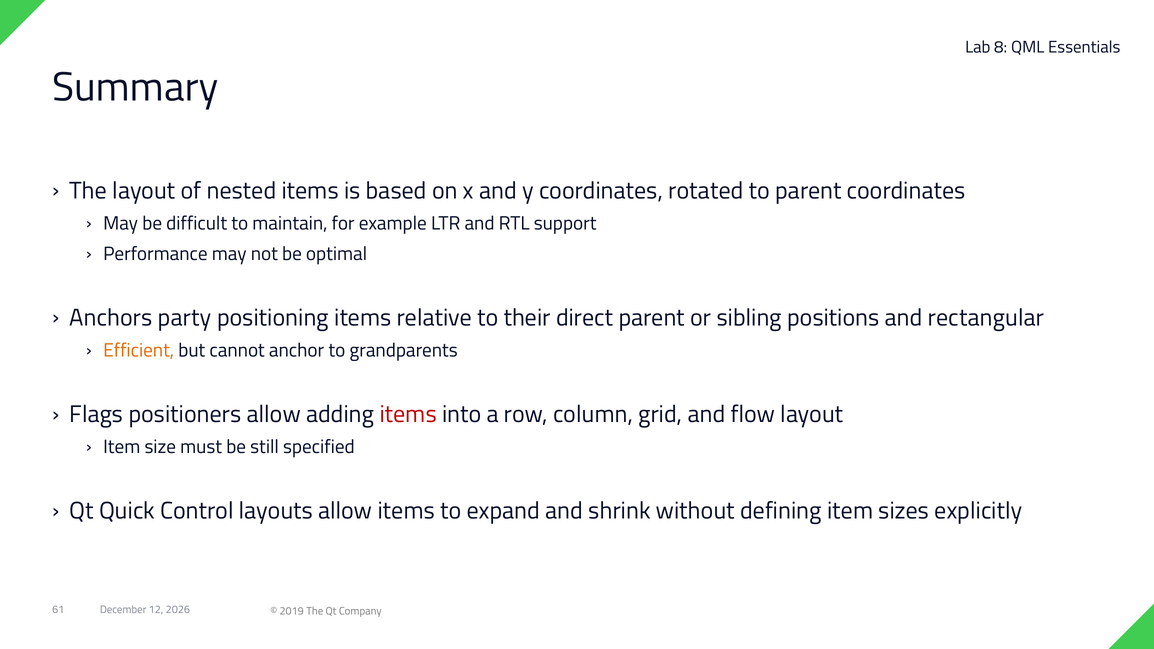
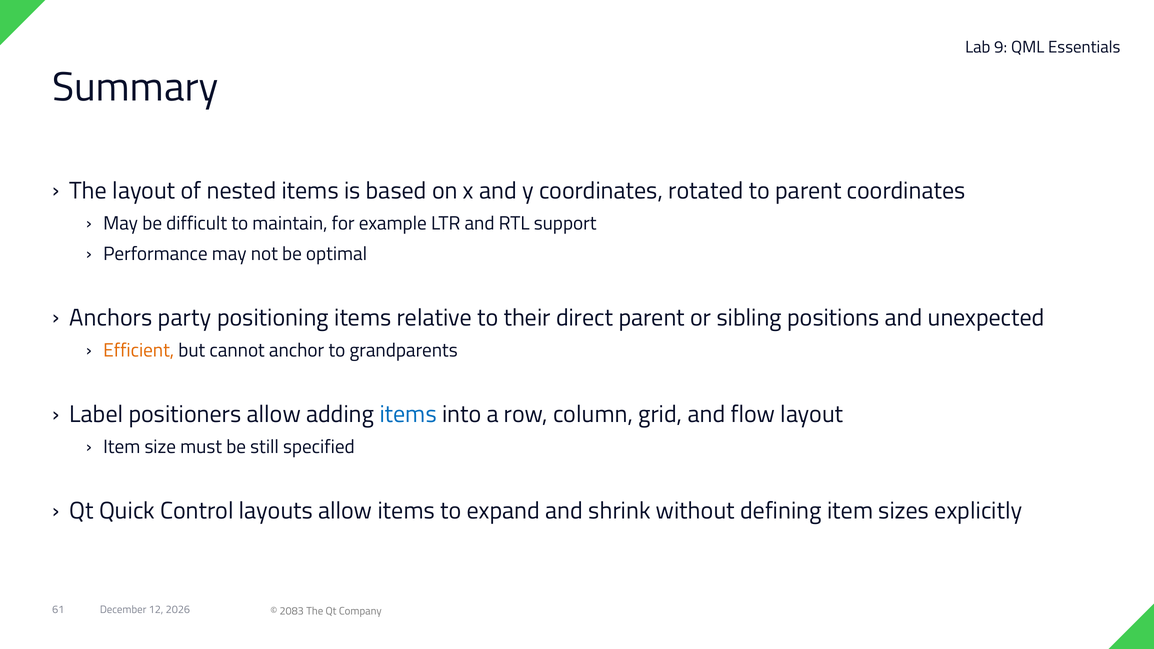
8: 8 -> 9
rectangular: rectangular -> unexpected
Flags: Flags -> Label
items at (408, 414) colour: red -> blue
2019: 2019 -> 2083
